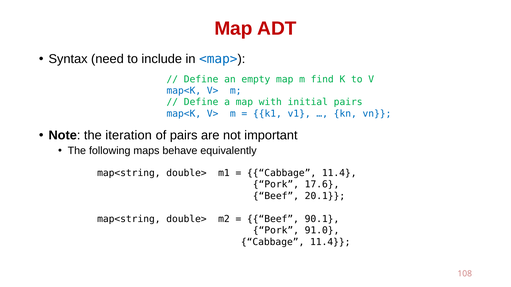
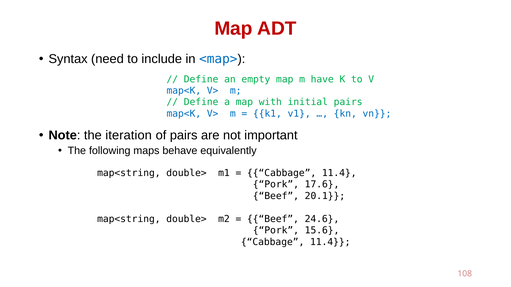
find: find -> have
90.1: 90.1 -> 24.6
91.0: 91.0 -> 15.6
